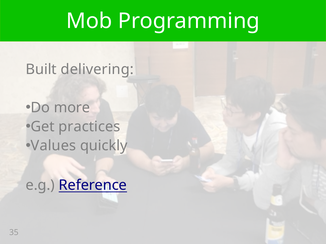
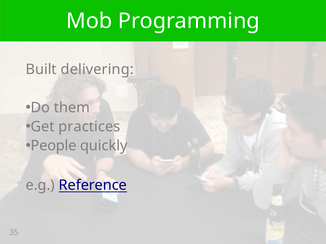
more: more -> them
Values: Values -> People
